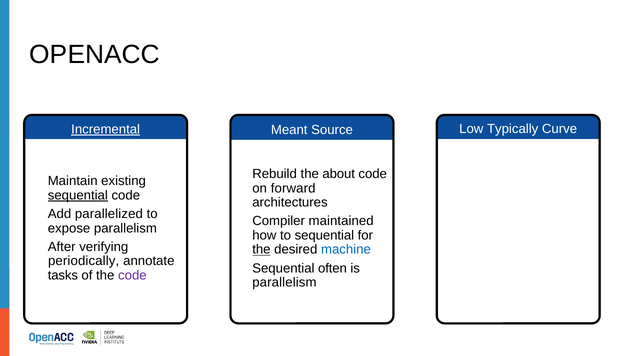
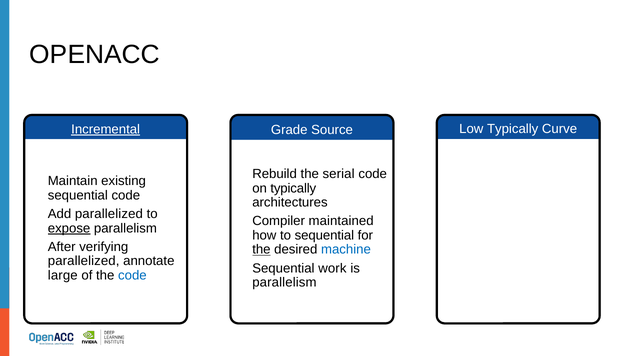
Meant: Meant -> Grade
about: about -> serial
on forward: forward -> typically
sequential at (78, 195) underline: present -> none
expose underline: none -> present
periodically at (84, 261): periodically -> parallelized
often: often -> work
tasks: tasks -> large
code at (132, 275) colour: purple -> blue
